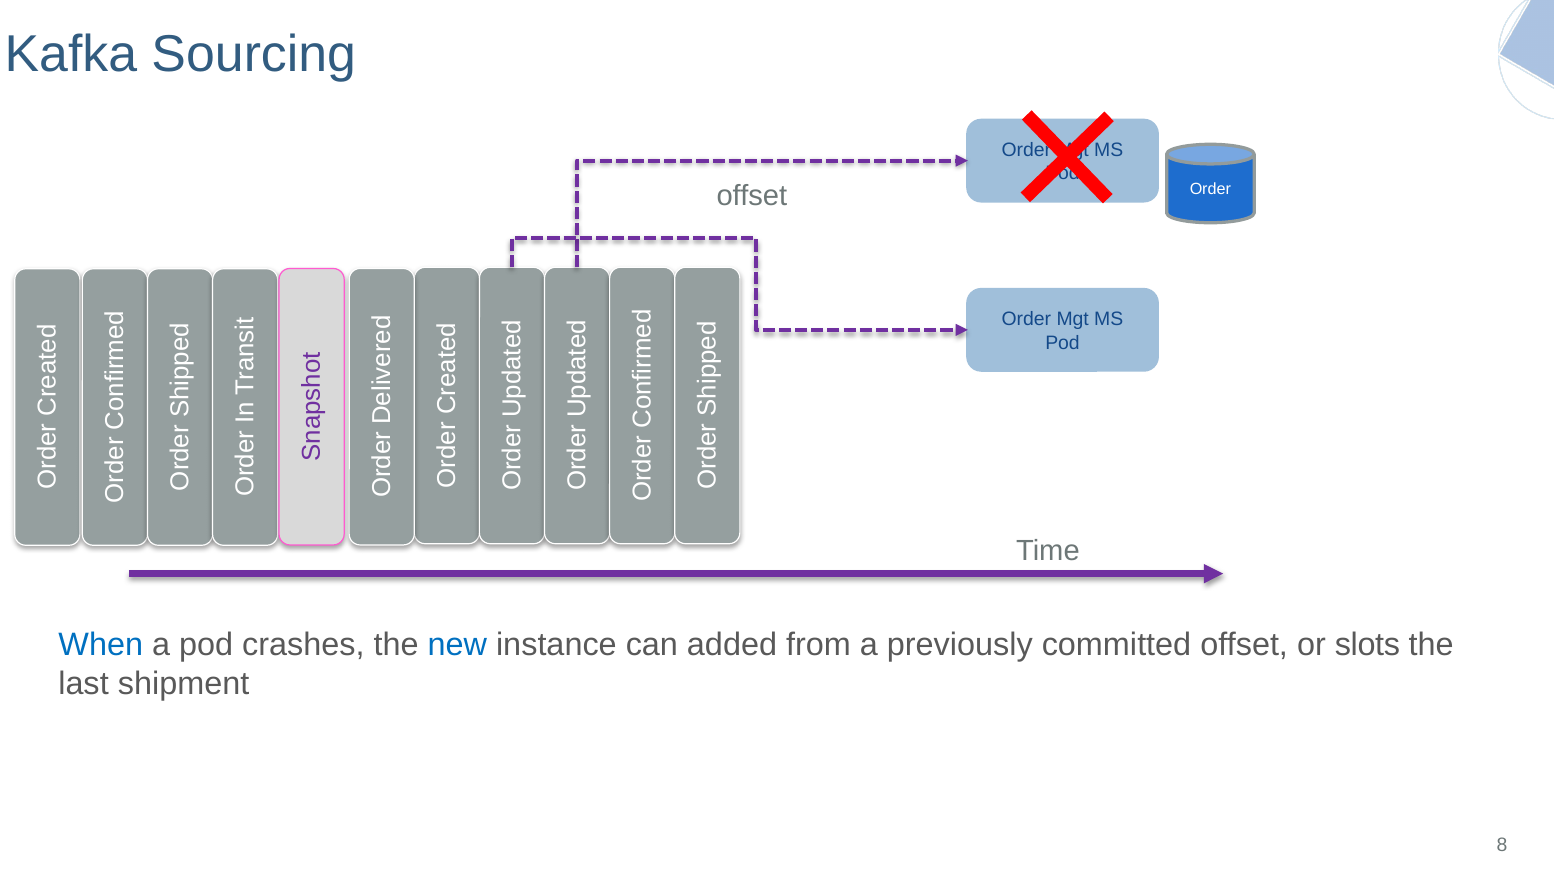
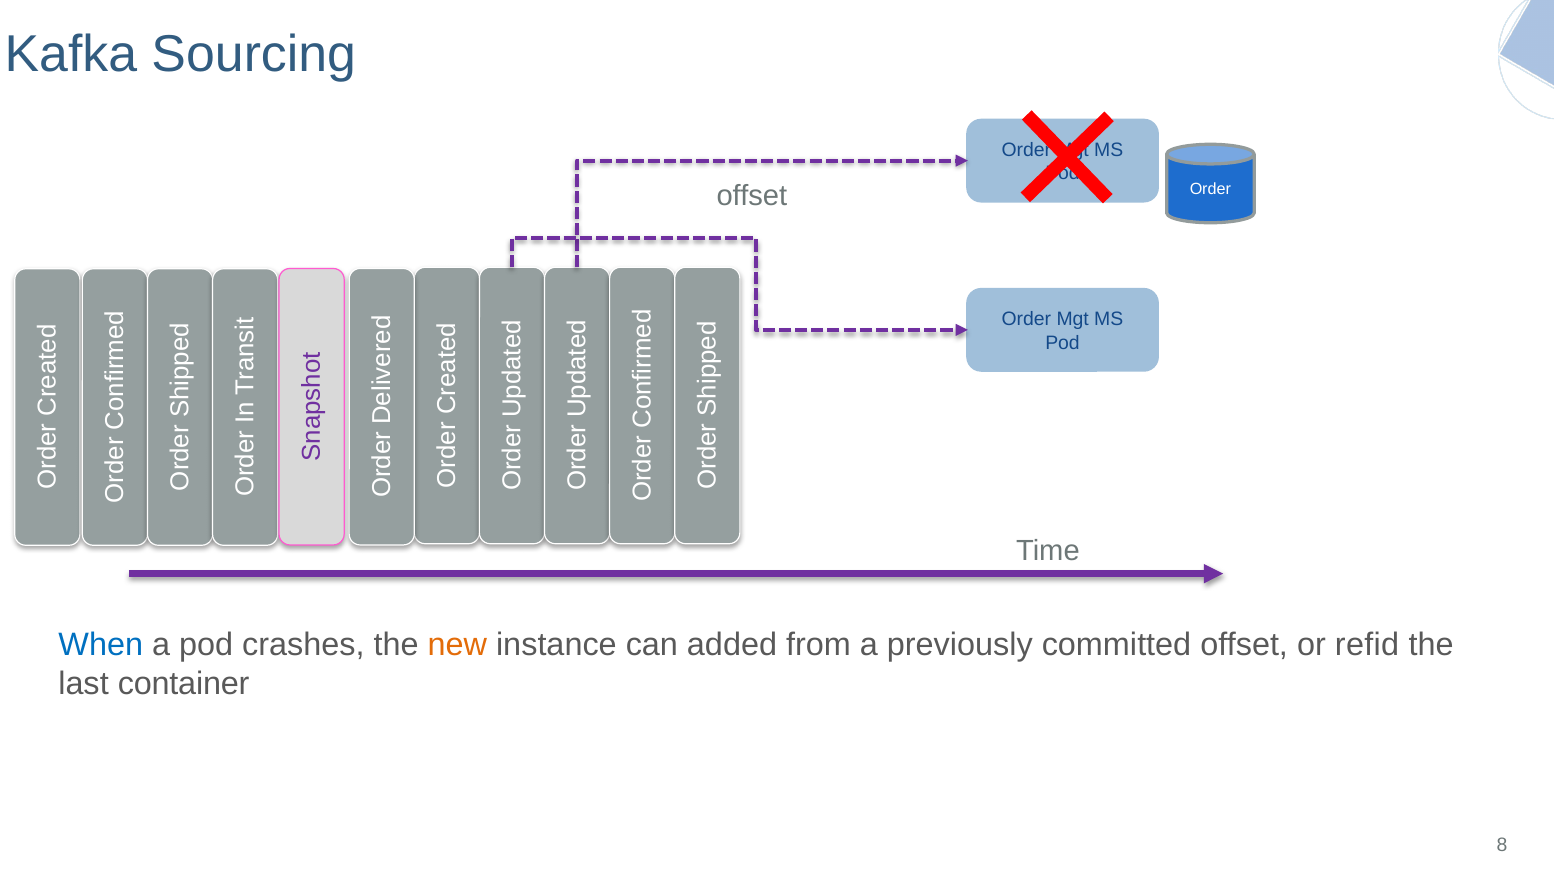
new colour: blue -> orange
slots: slots -> refid
shipment: shipment -> container
